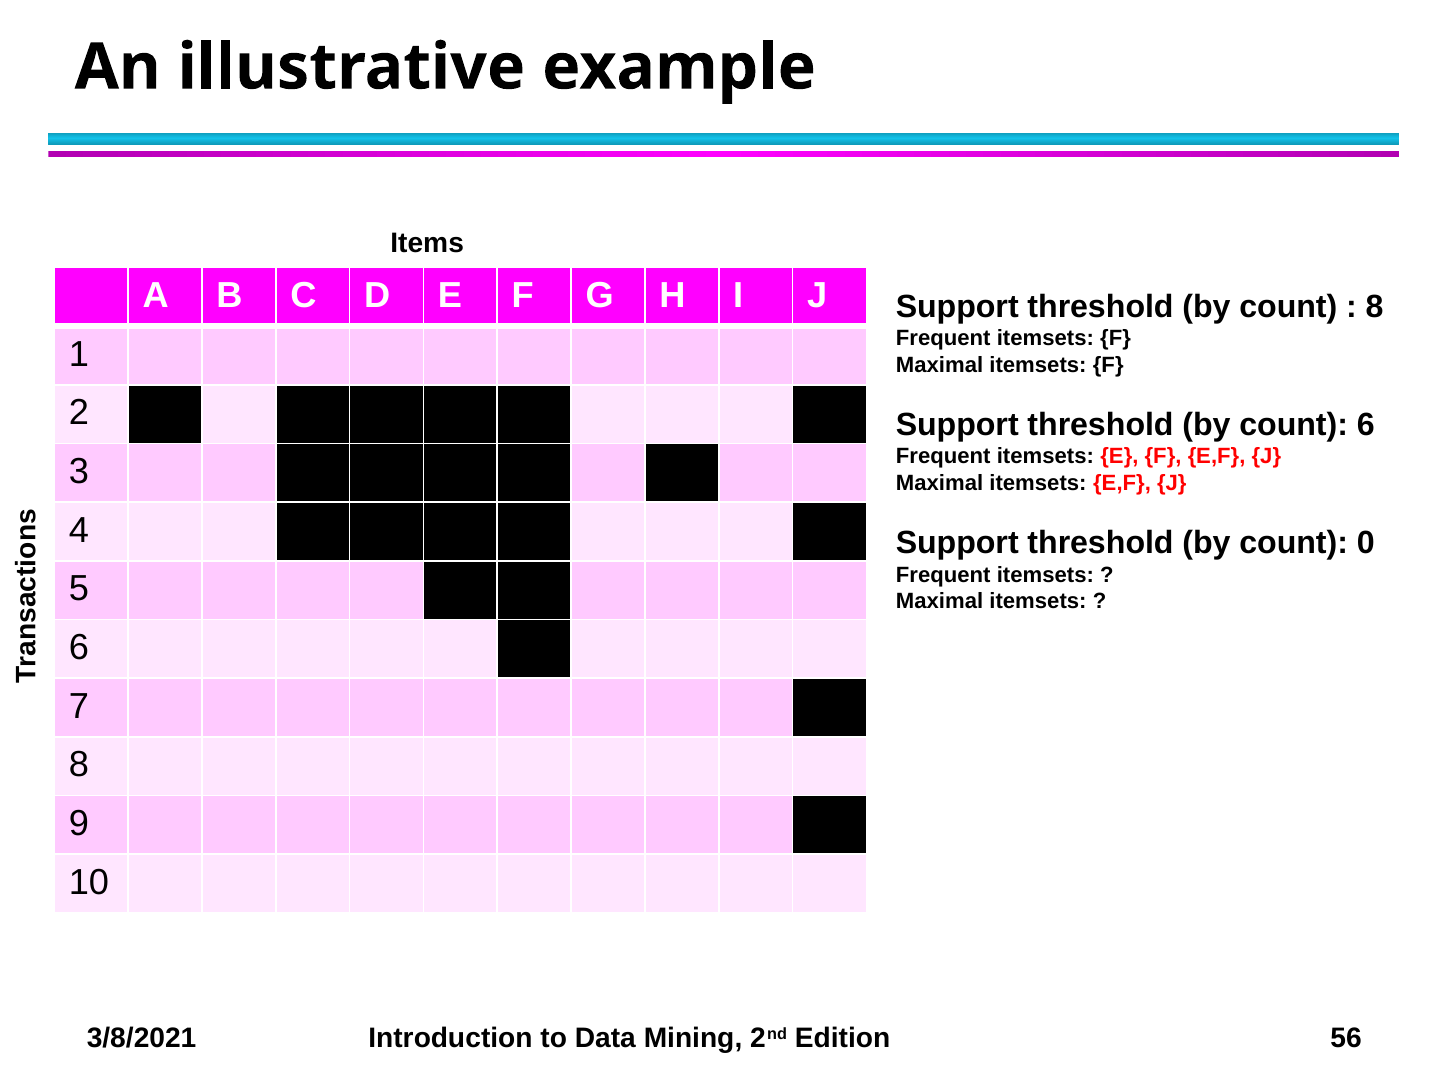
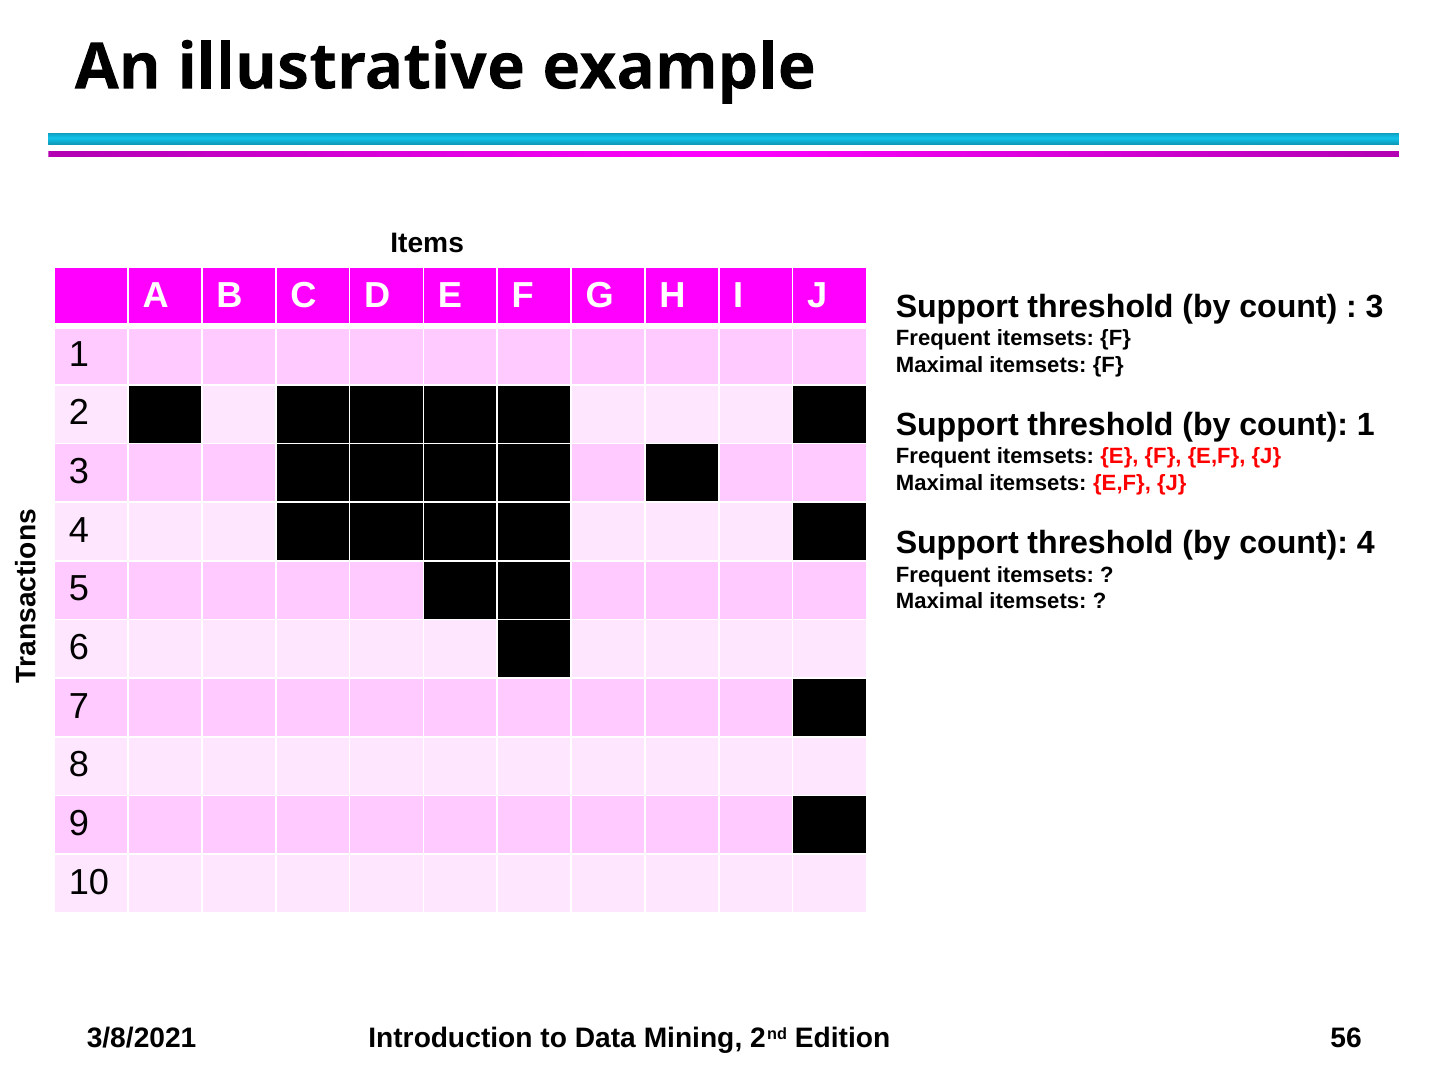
8 at (1375, 307): 8 -> 3
count 6: 6 -> 1
count 0: 0 -> 4
